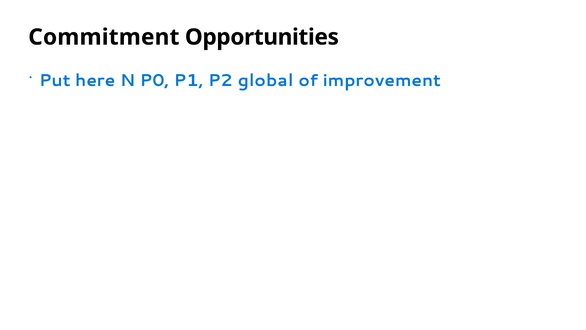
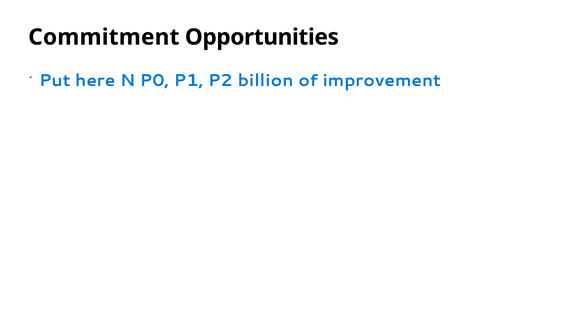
global: global -> billion
